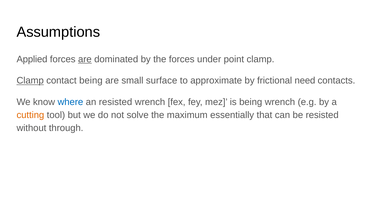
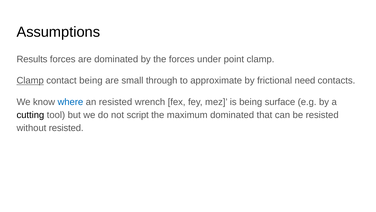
Applied: Applied -> Results
are at (85, 59) underline: present -> none
surface: surface -> through
being wrench: wrench -> surface
cutting colour: orange -> black
solve: solve -> script
maximum essentially: essentially -> dominated
without through: through -> resisted
